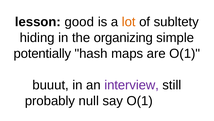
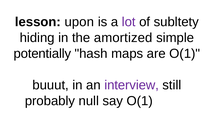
good: good -> upon
lot colour: orange -> purple
organizing: organizing -> amortized
